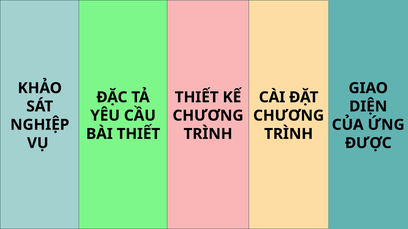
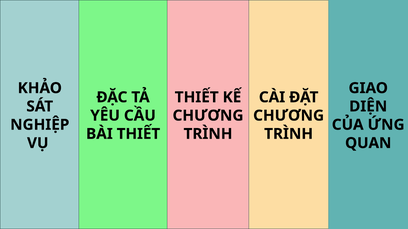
ĐƯỢC: ĐƯỢC -> QUAN
